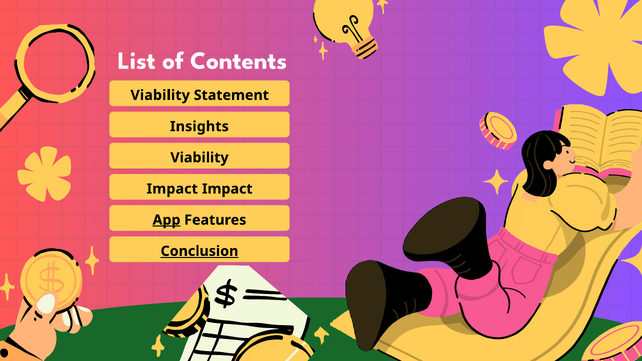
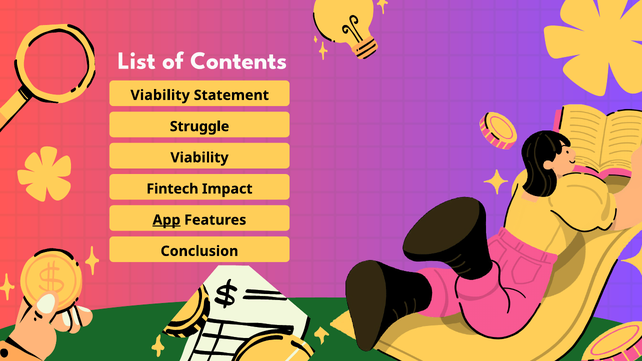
Insights: Insights -> Struggle
Impact at (172, 189): Impact -> Fintech
Conclusion underline: present -> none
